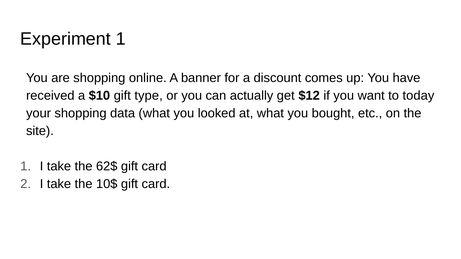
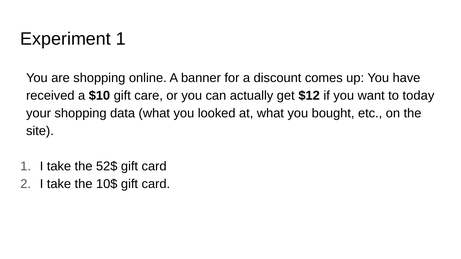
type: type -> care
62$: 62$ -> 52$
